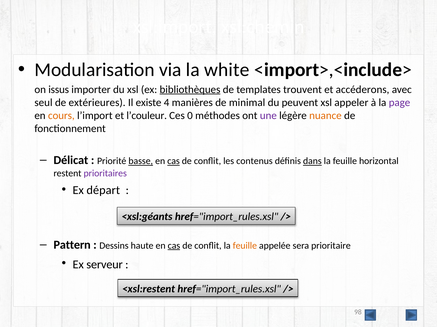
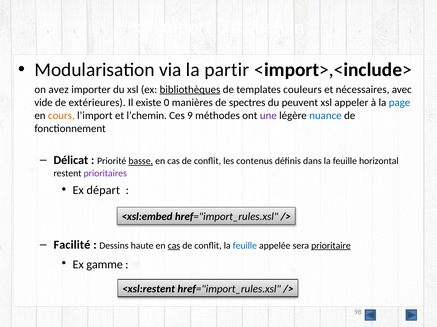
white: white -> partir
issus: issus -> avez
trouvent: trouvent -> couleurs
accéderons: accéderons -> nécessaires
seul: seul -> vide
4: 4 -> 0
minimal: minimal -> spectres
page colour: purple -> blue
l’couleur: l’couleur -> l’chemin
0: 0 -> 9
nuance colour: orange -> blue
cas at (174, 161) underline: present -> none
dans underline: present -> none
<xsl:géants: <xsl:géants -> <xsl:embed
Pattern: Pattern -> Facilité
feuille at (245, 246) colour: orange -> blue
prioritaire underline: none -> present
serveur: serveur -> gamme
